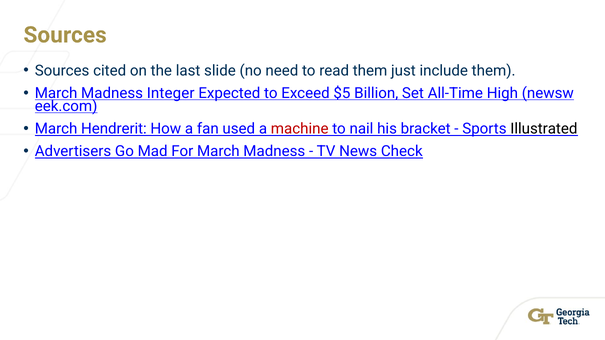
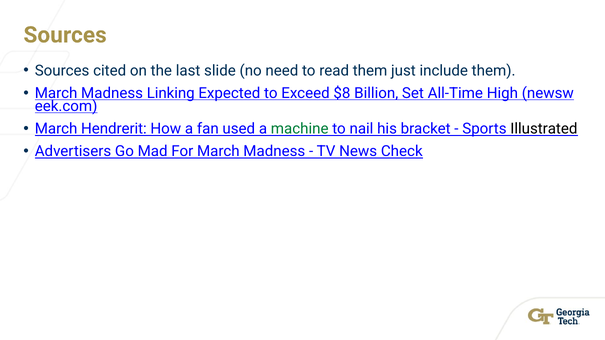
Integer: Integer -> Linking
$5: $5 -> $8
machine colour: red -> green
